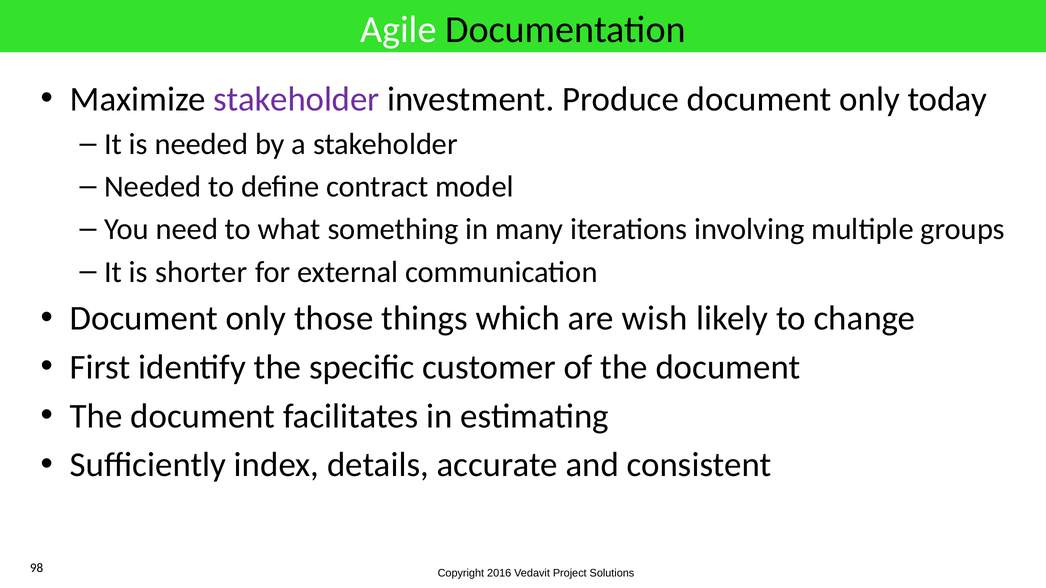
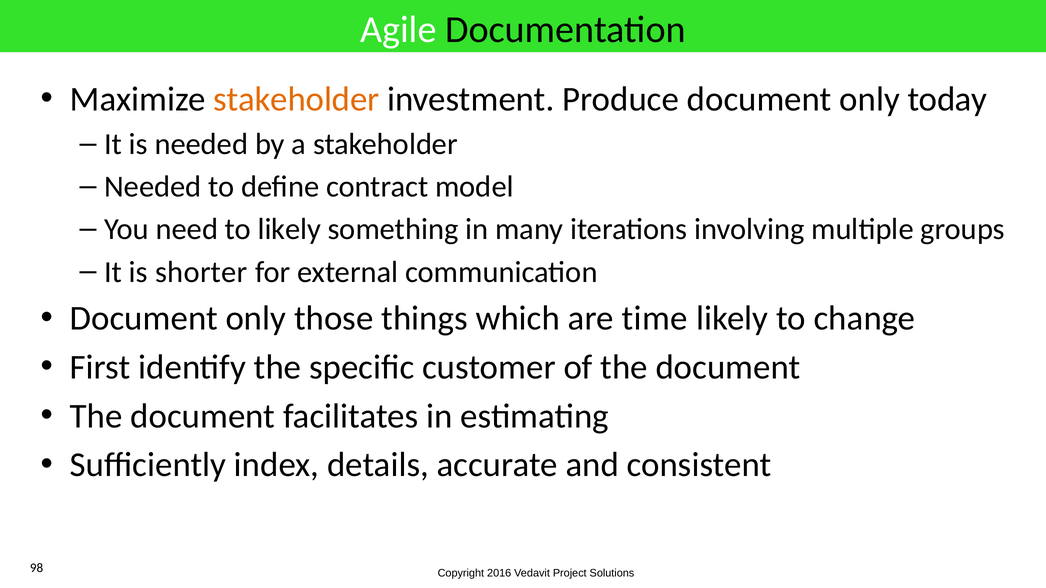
stakeholder at (296, 99) colour: purple -> orange
to what: what -> likely
wish: wish -> time
